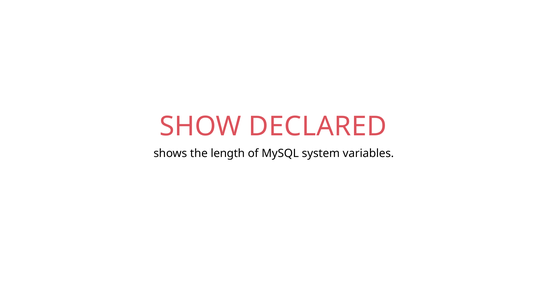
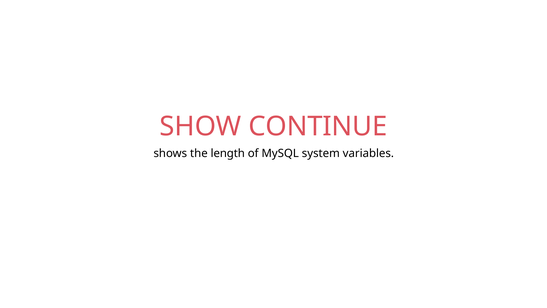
DECLARED: DECLARED -> CONTINUE
